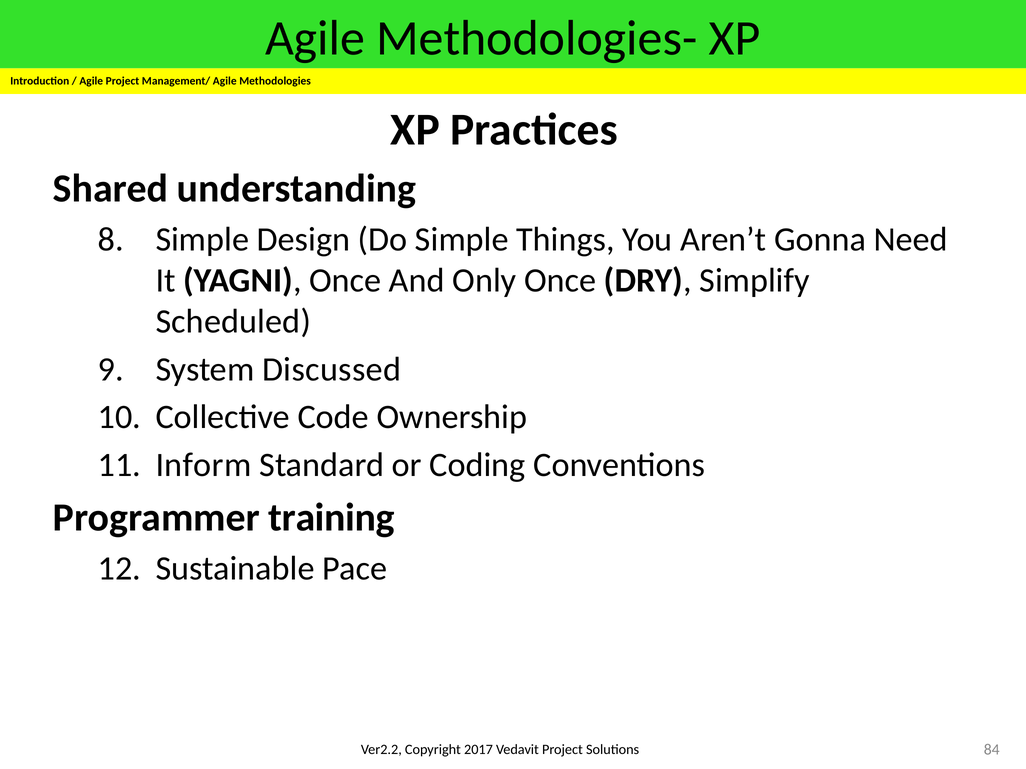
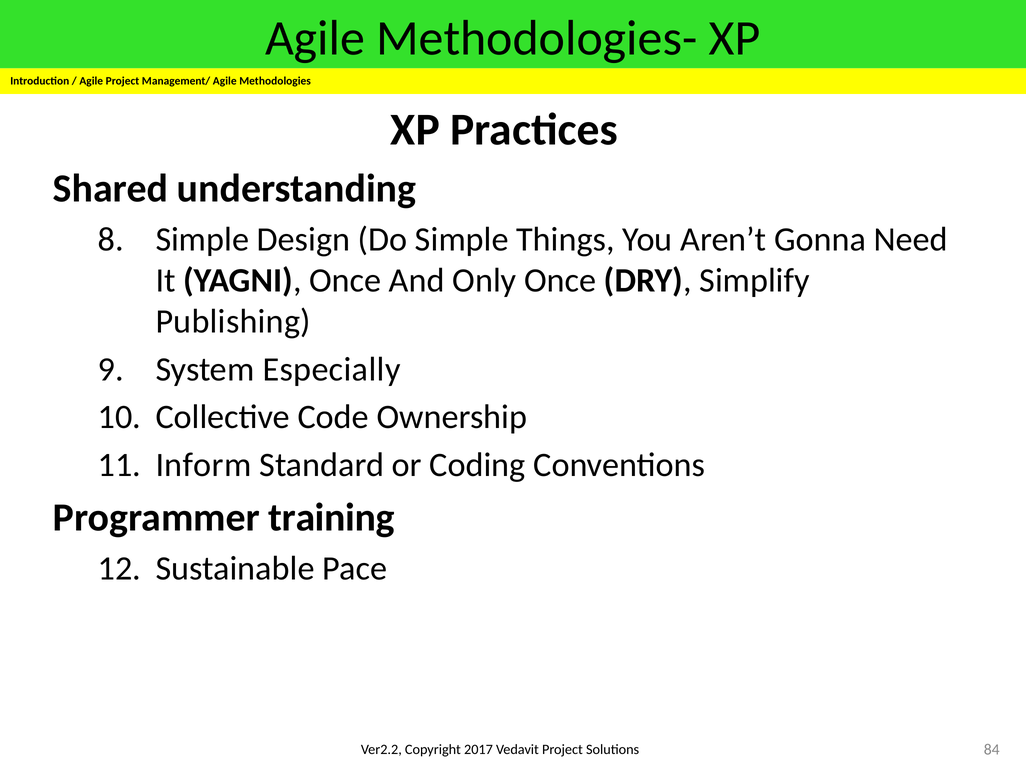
Scheduled: Scheduled -> Publishing
Discussed: Discussed -> Especially
